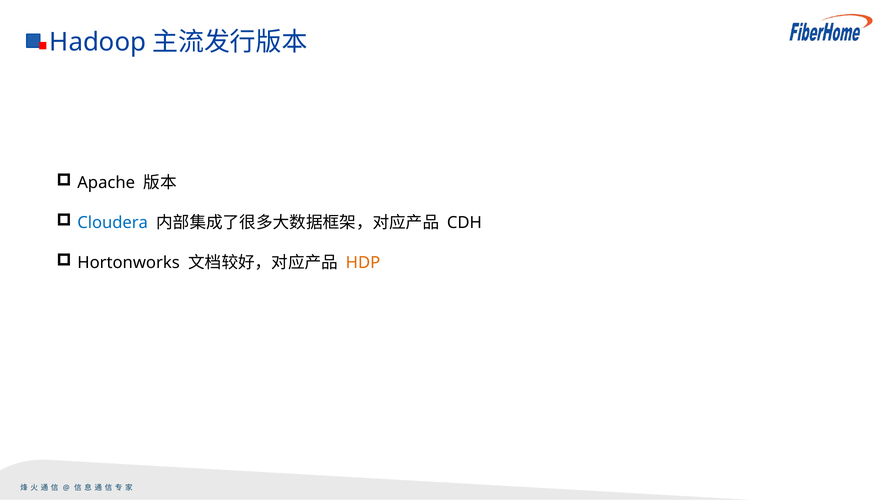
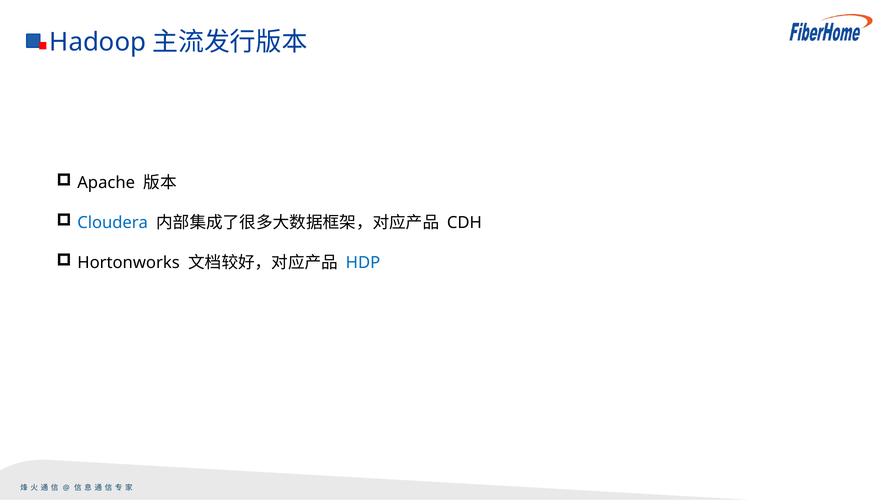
HDP colour: orange -> blue
